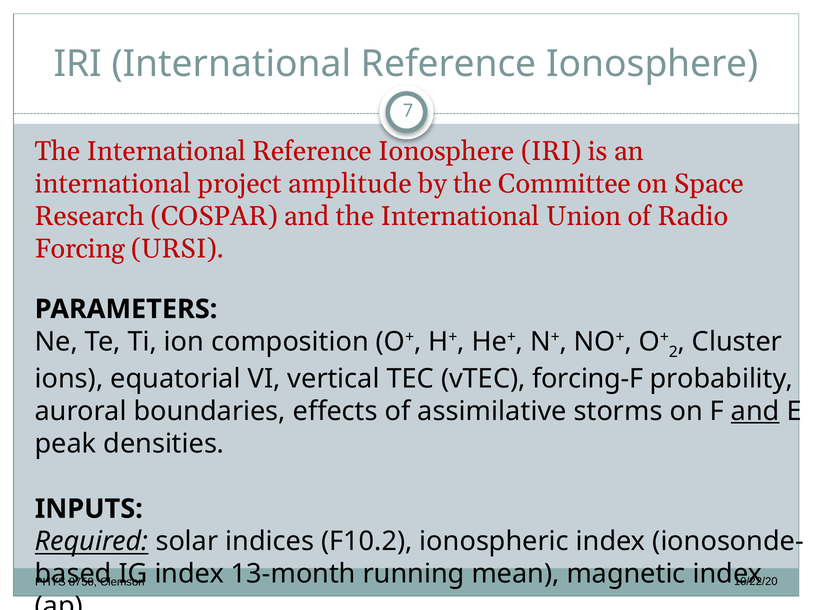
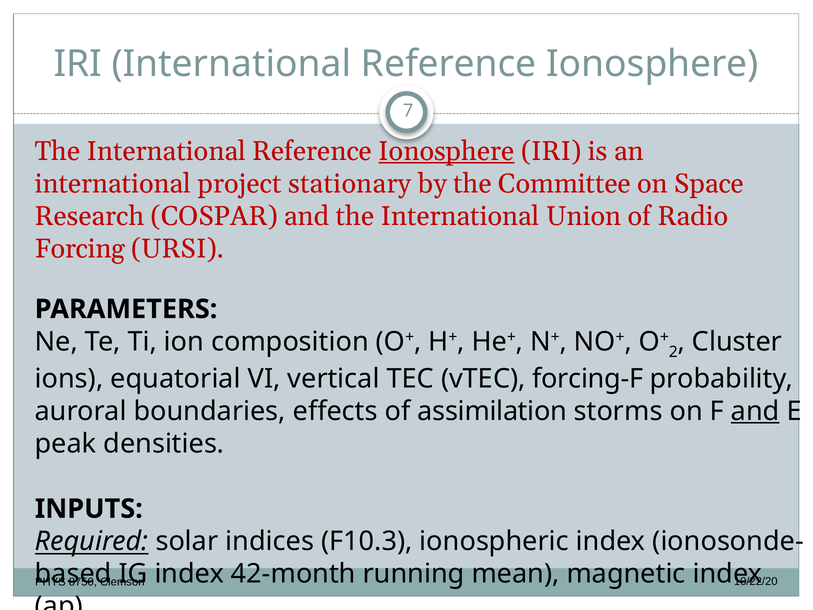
Ionosphere at (446, 151) underline: none -> present
amplitude: amplitude -> stationary
assimilative: assimilative -> assimilation
F10.2: F10.2 -> F10.3
13-month: 13-month -> 42-month
